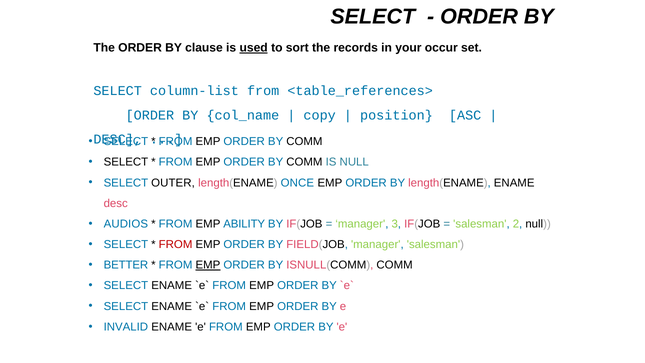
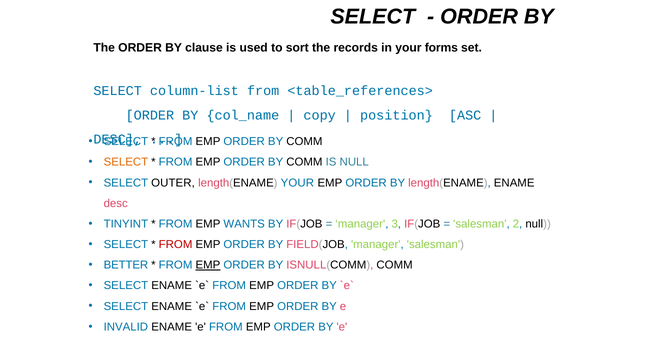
used underline: present -> none
occur: occur -> forms
SELECT at (126, 162) colour: black -> orange
length(ENAME ONCE: ONCE -> YOUR
AUDIOS: AUDIOS -> TINYINT
ABILITY: ABILITY -> WANTS
